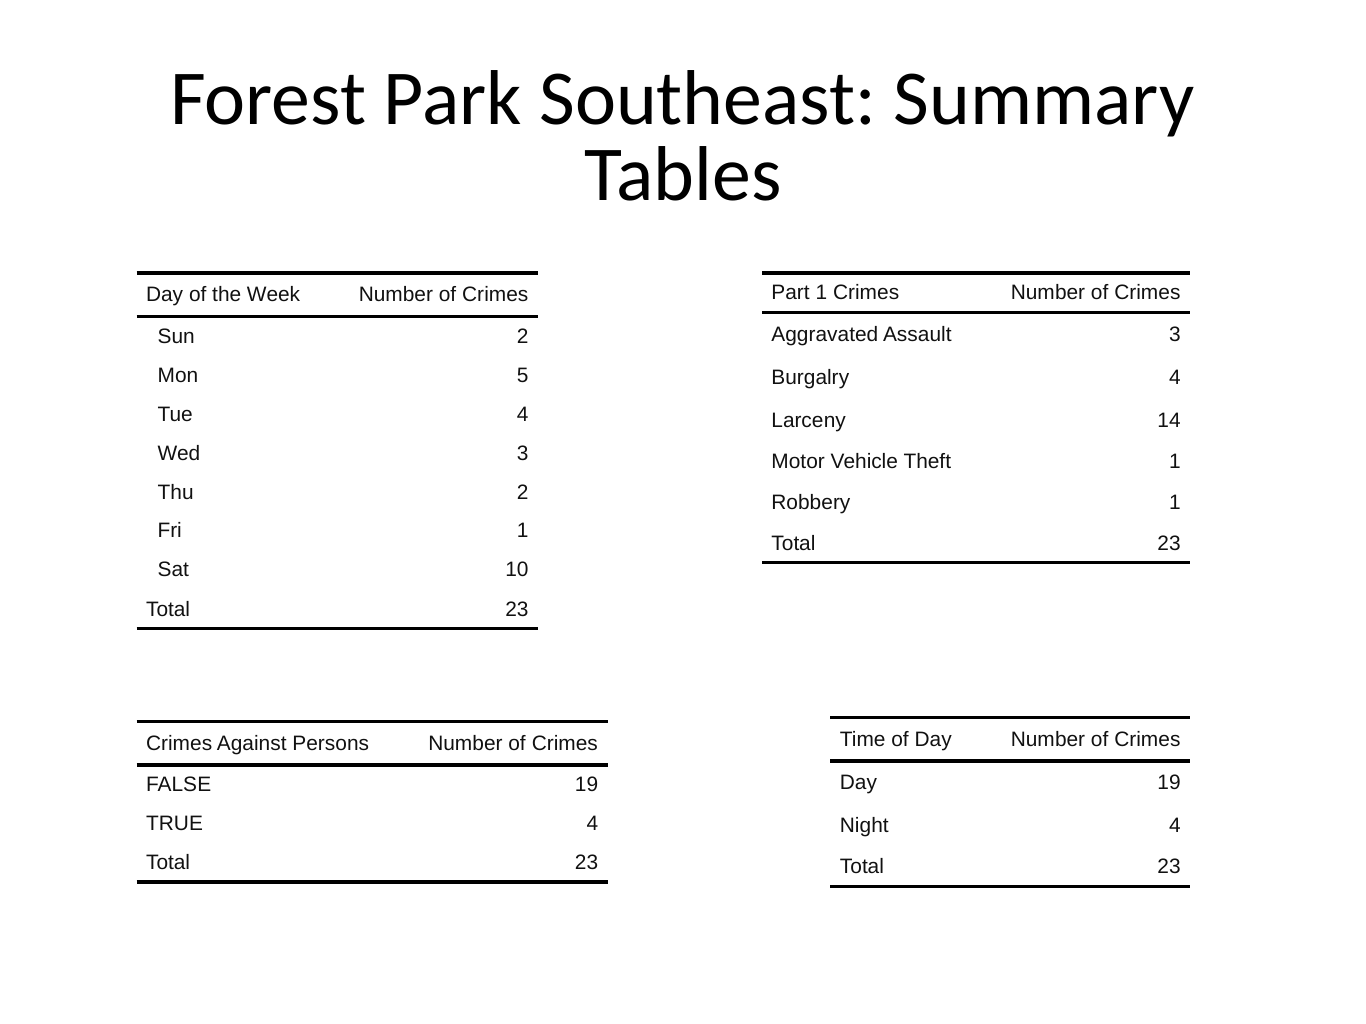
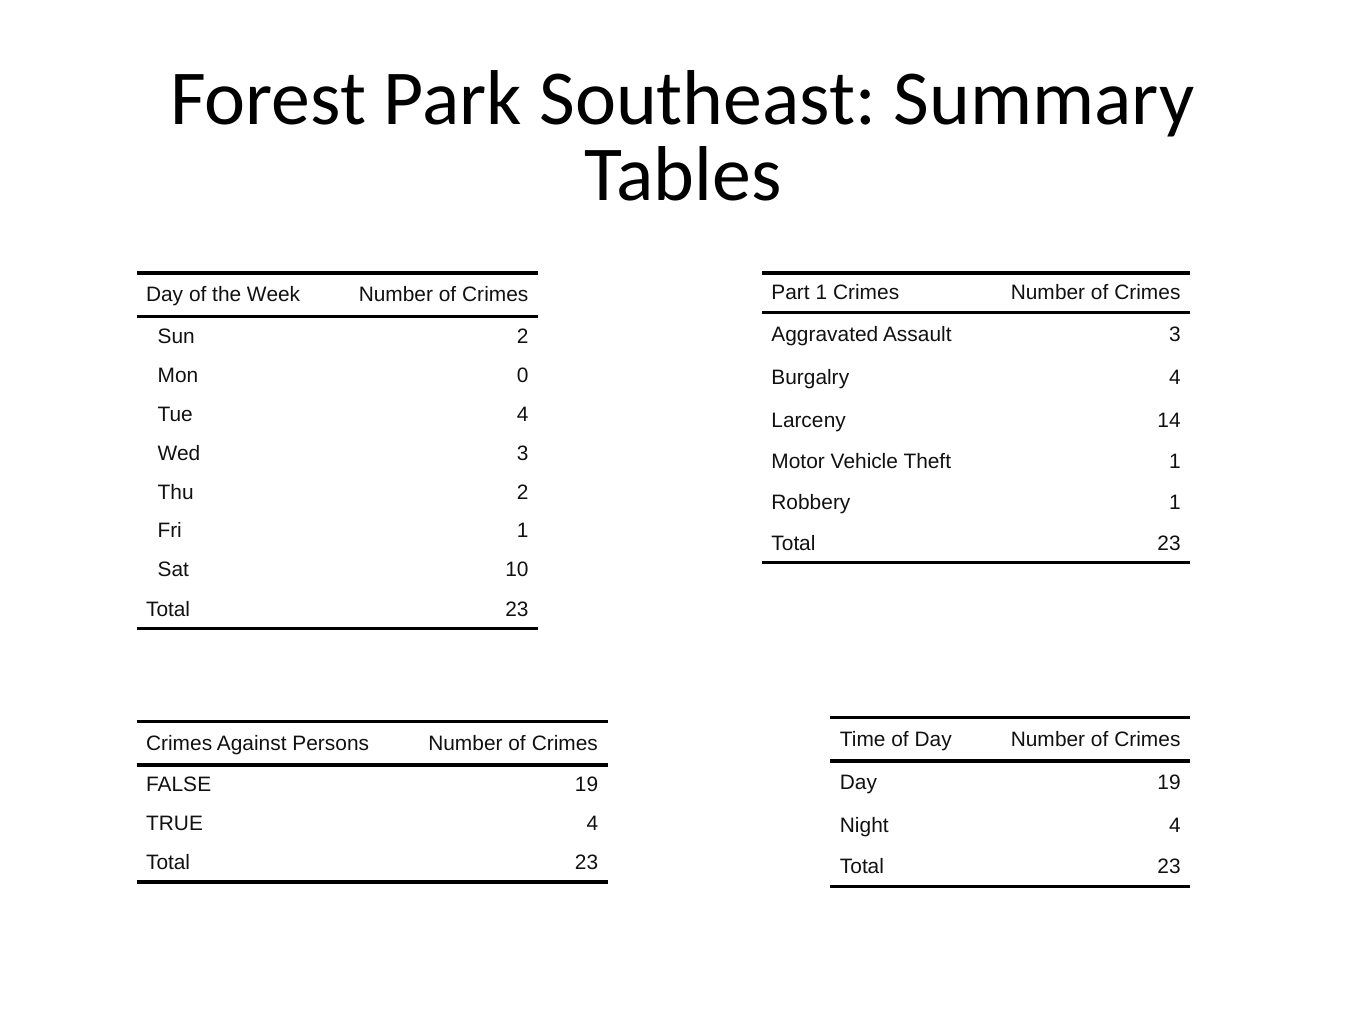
5: 5 -> 0
